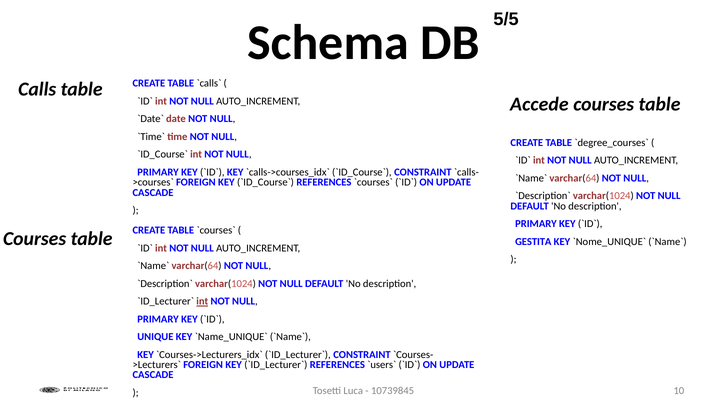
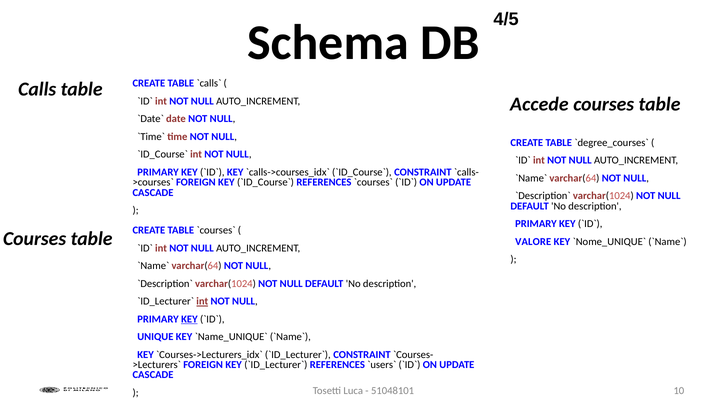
5/5: 5/5 -> 4/5
GESTITA: GESTITA -> VALORE
KEY at (189, 319) underline: none -> present
10739845: 10739845 -> 51048101
